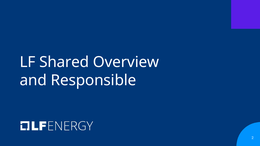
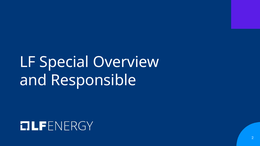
Shared: Shared -> Special
